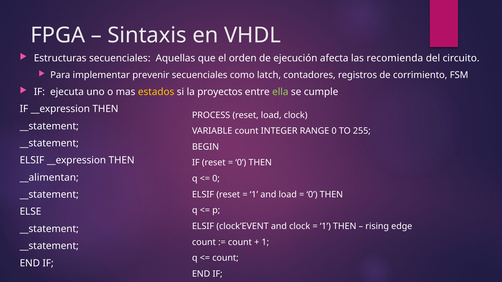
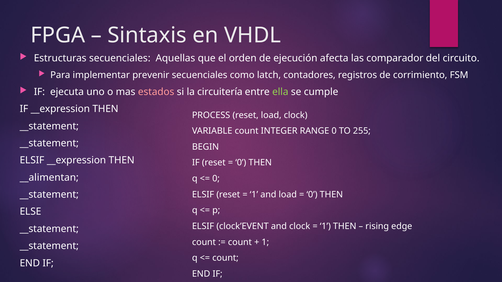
recomienda: recomienda -> comparador
estados colour: yellow -> pink
proyectos: proyectos -> circuitería
